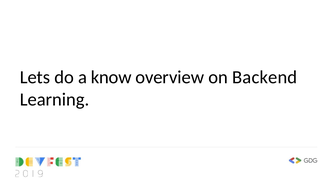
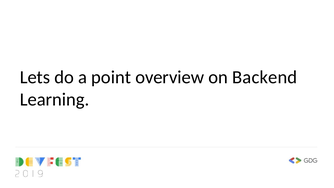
know: know -> point
